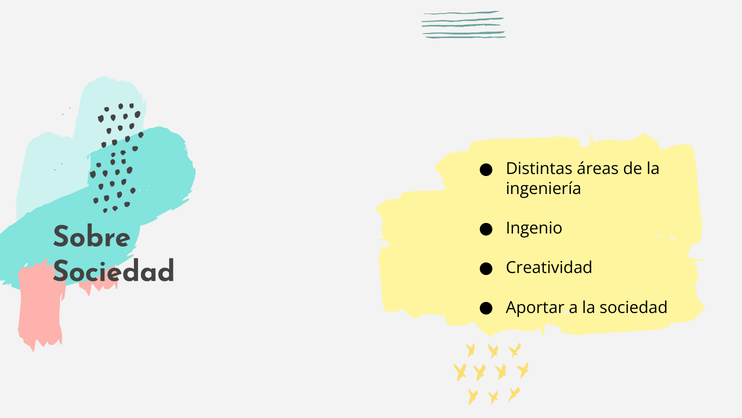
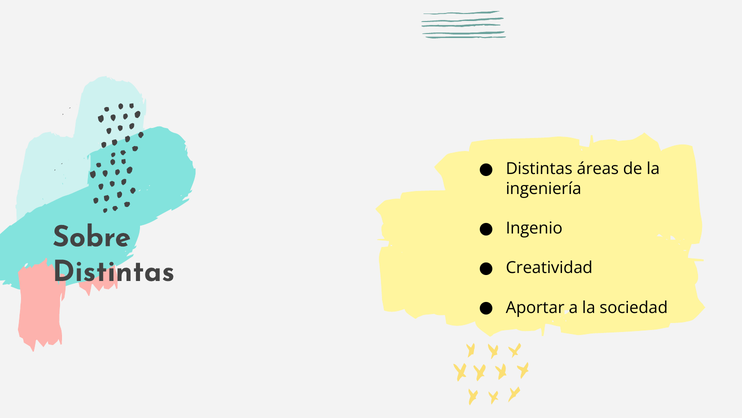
Sociedad at (114, 271): Sociedad -> Distintas
